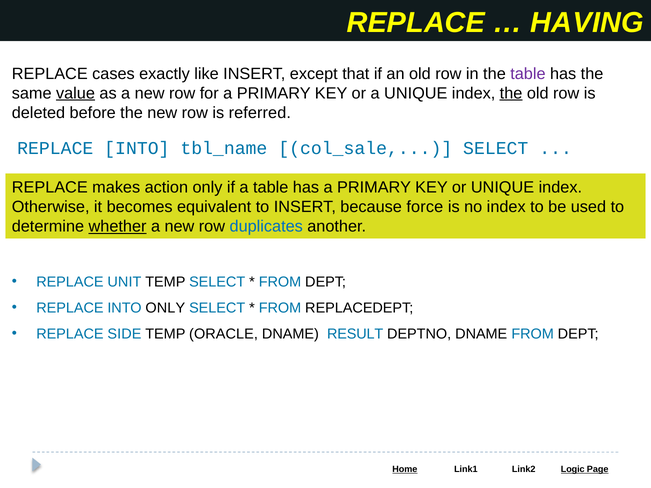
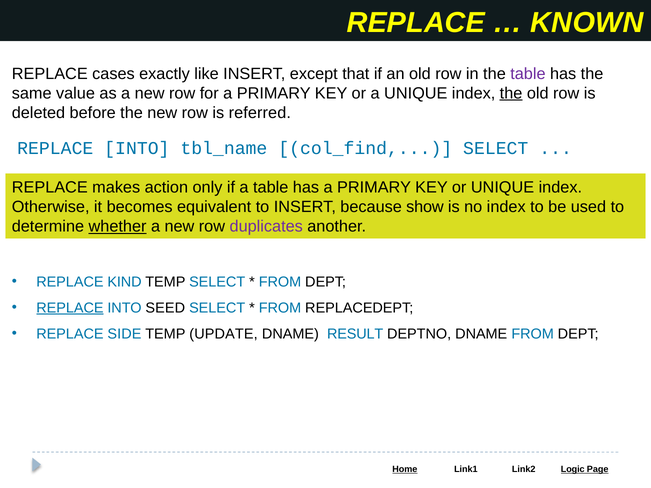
HAVING: HAVING -> KNOWN
value underline: present -> none
col_sale: col_sale -> col_find
force: force -> show
duplicates colour: blue -> purple
UNIT: UNIT -> KIND
REPLACE at (70, 308) underline: none -> present
INTO ONLY: ONLY -> SEED
ORACLE: ORACLE -> UPDATE
